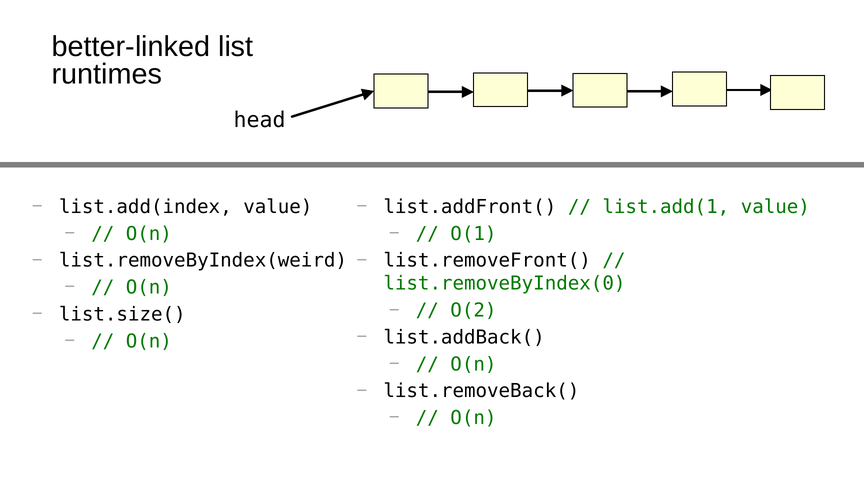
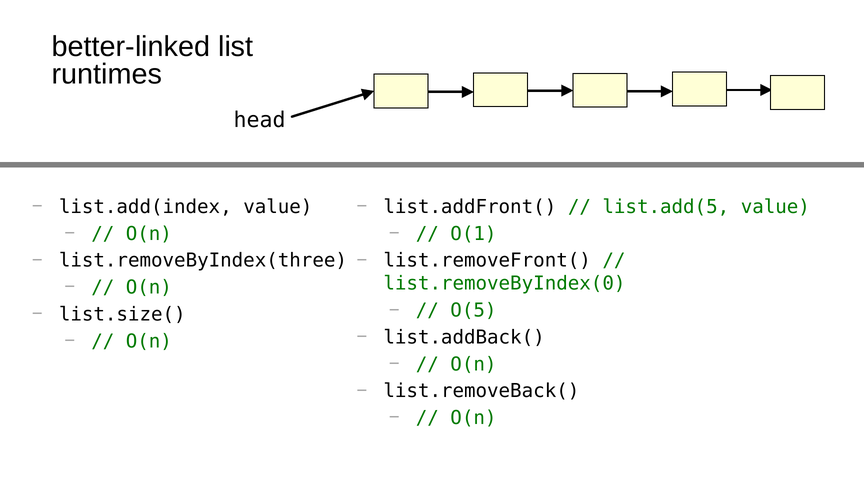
list.add(1: list.add(1 -> list.add(5
list.removeByIndex(weird: list.removeByIndex(weird -> list.removeByIndex(three
O(2: O(2 -> O(5
